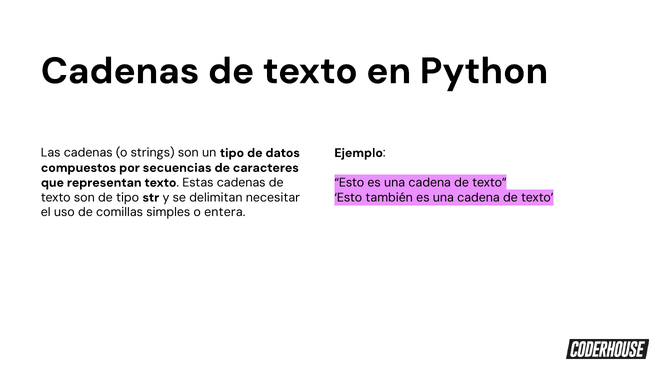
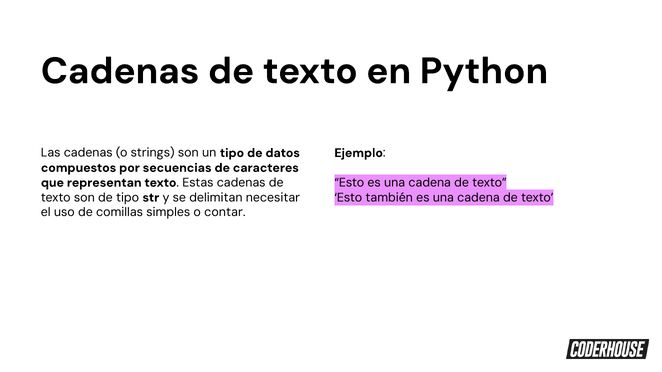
entera: entera -> contar
